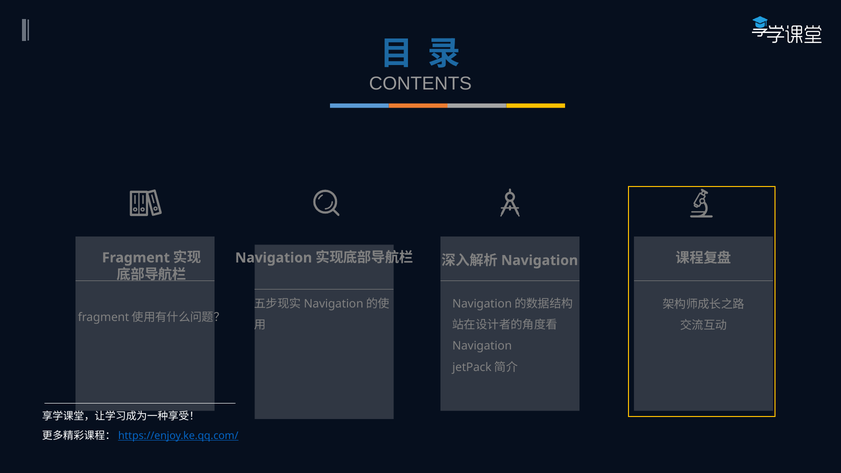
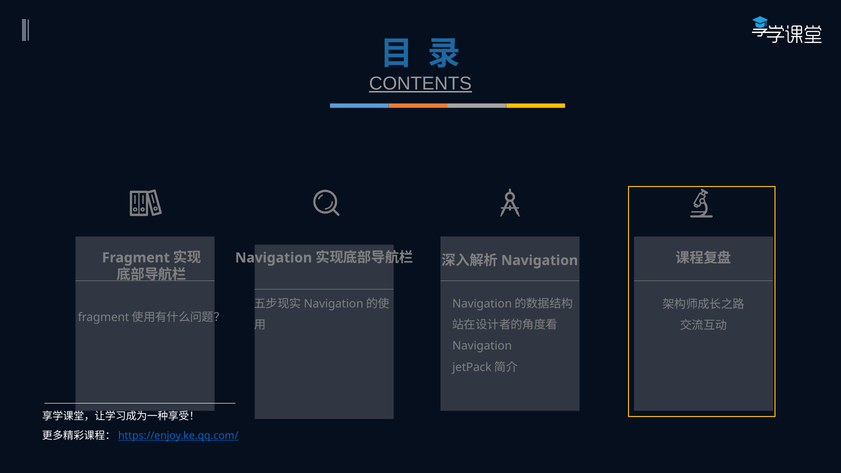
CONTENTS underline: none -> present
